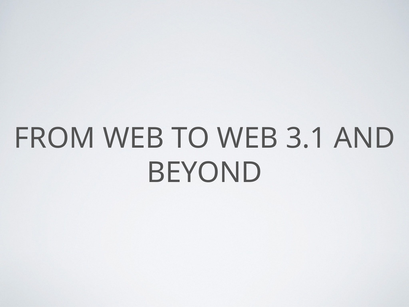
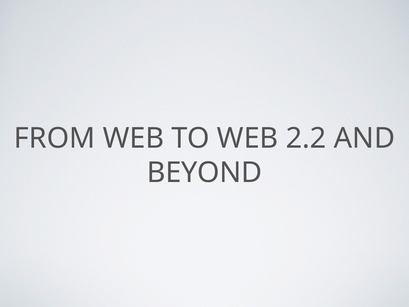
3.1: 3.1 -> 2.2
